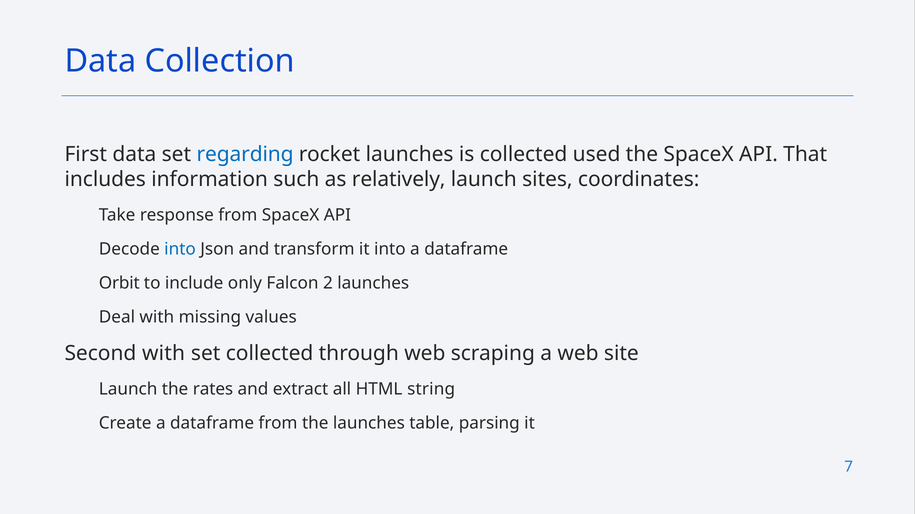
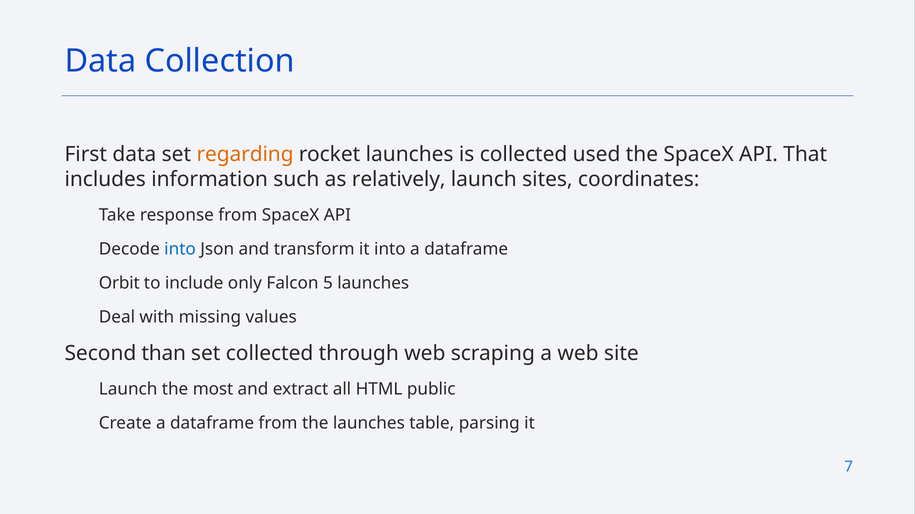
regarding colour: blue -> orange
2: 2 -> 5
Second with: with -> than
rates: rates -> most
string: string -> public
